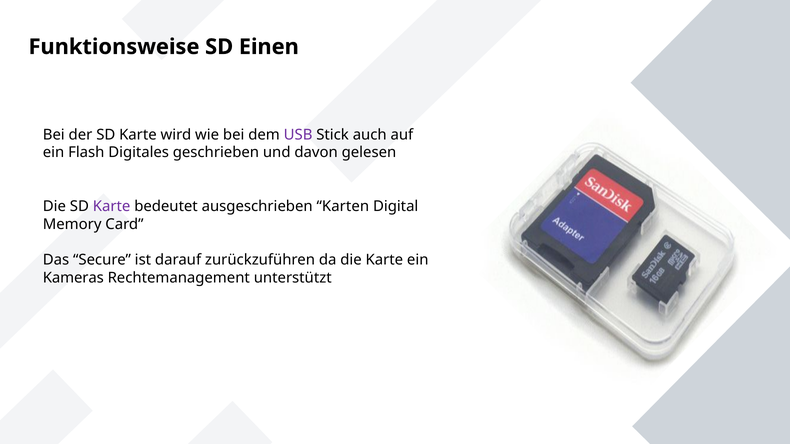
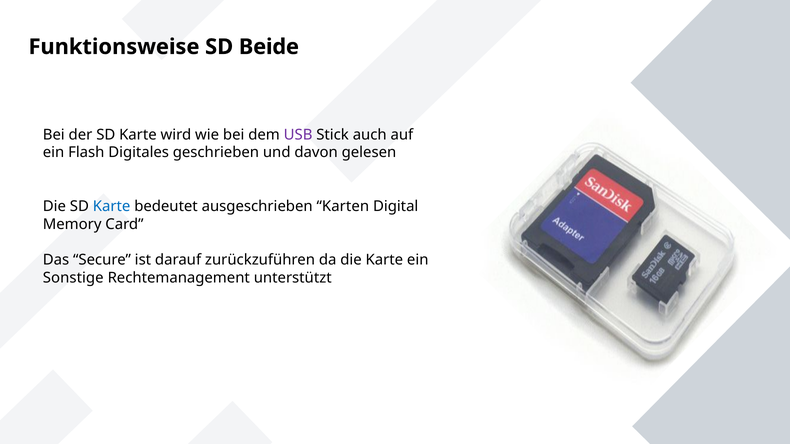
Einen: Einen -> Beide
Karte at (112, 206) colour: purple -> blue
Kameras: Kameras -> Sonstige
